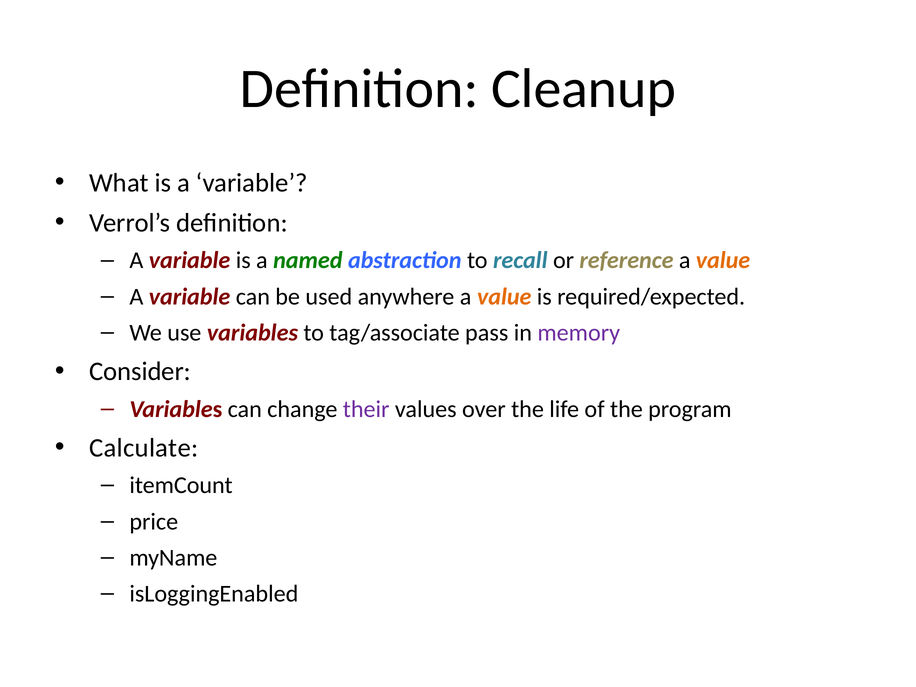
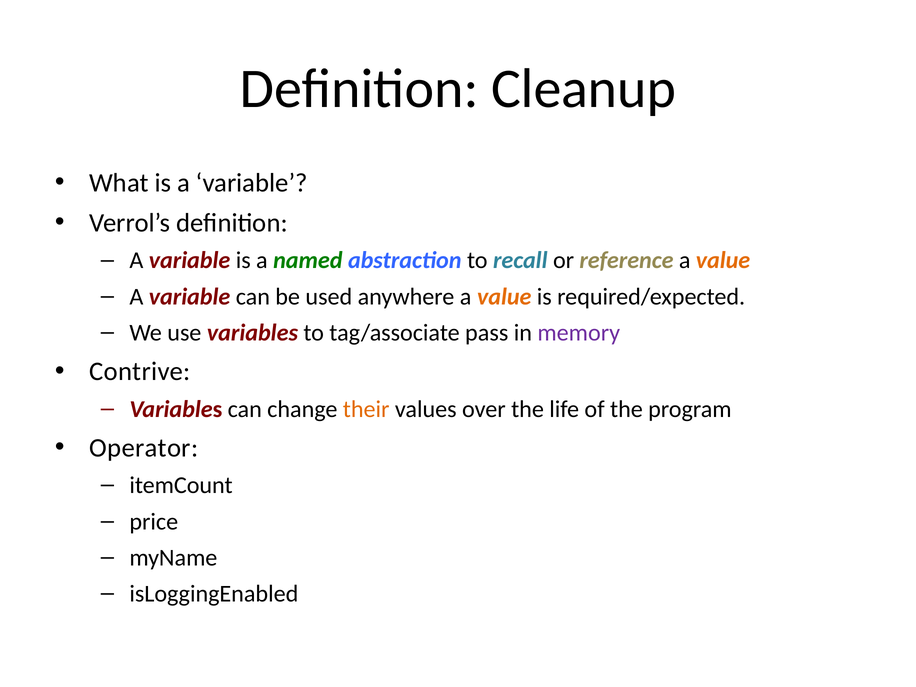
Consider: Consider -> Contrive
their colour: purple -> orange
Calculate: Calculate -> Operator
